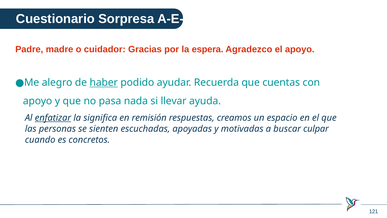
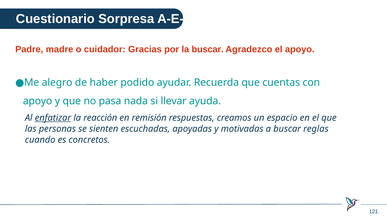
la espera: espera -> buscar
haber underline: present -> none
significa: significa -> reacción
culpar: culpar -> reglas
